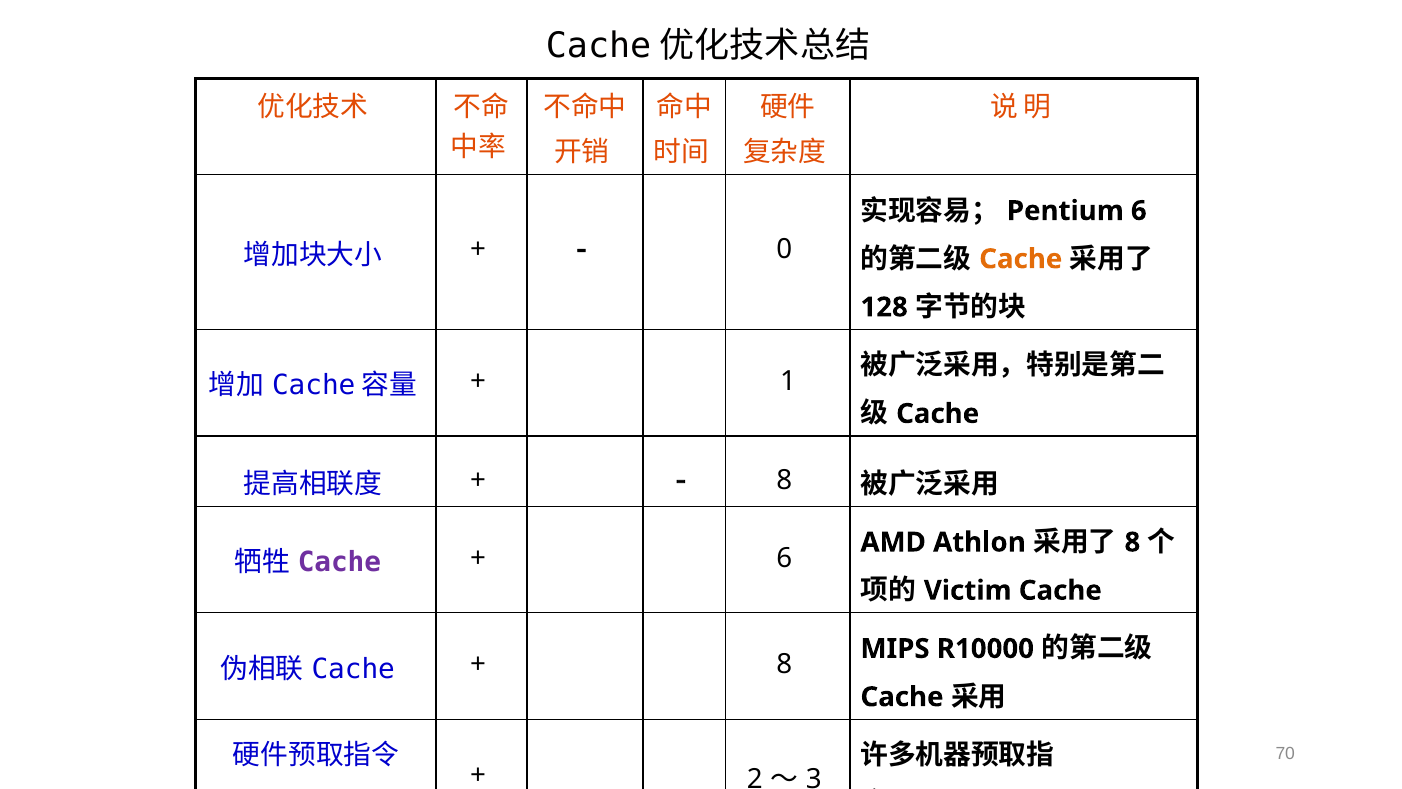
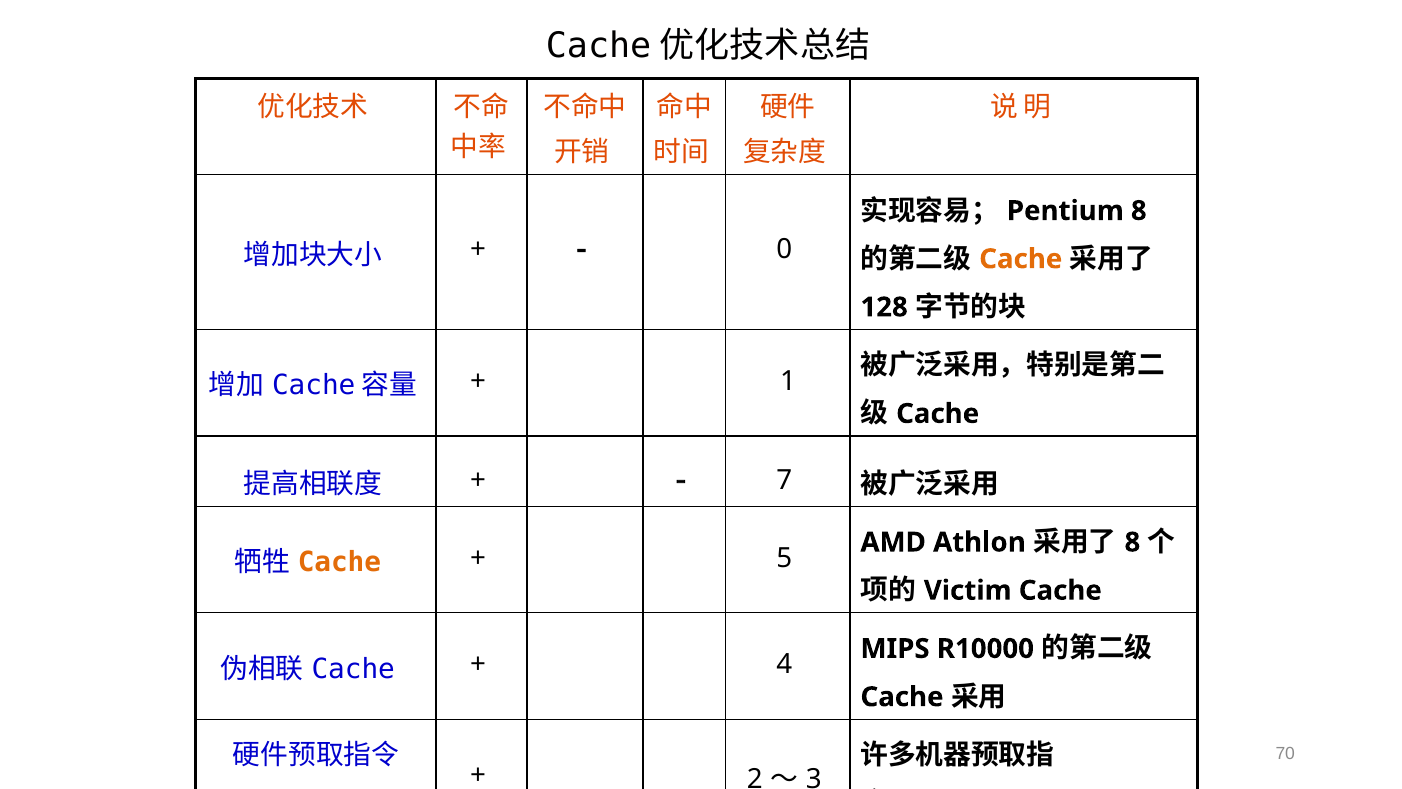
6 at (1139, 211): 6 -> 8
8 at (784, 480): 8 -> 7
Cache at (339, 562) colour: purple -> orange
6 at (784, 558): 6 -> 5
8 at (784, 664): 8 -> 4
